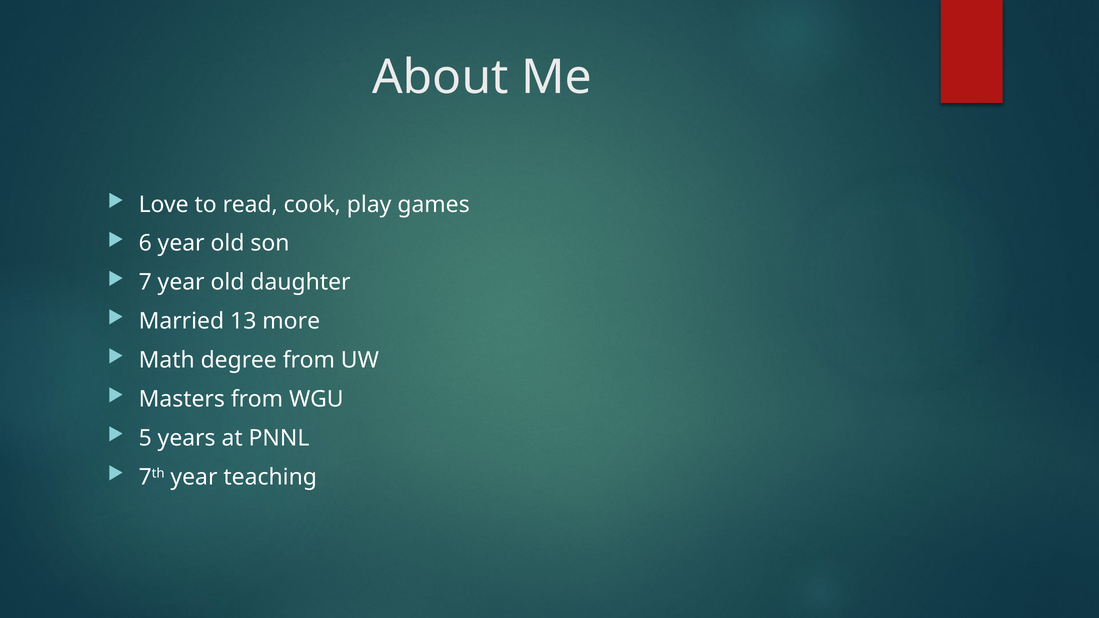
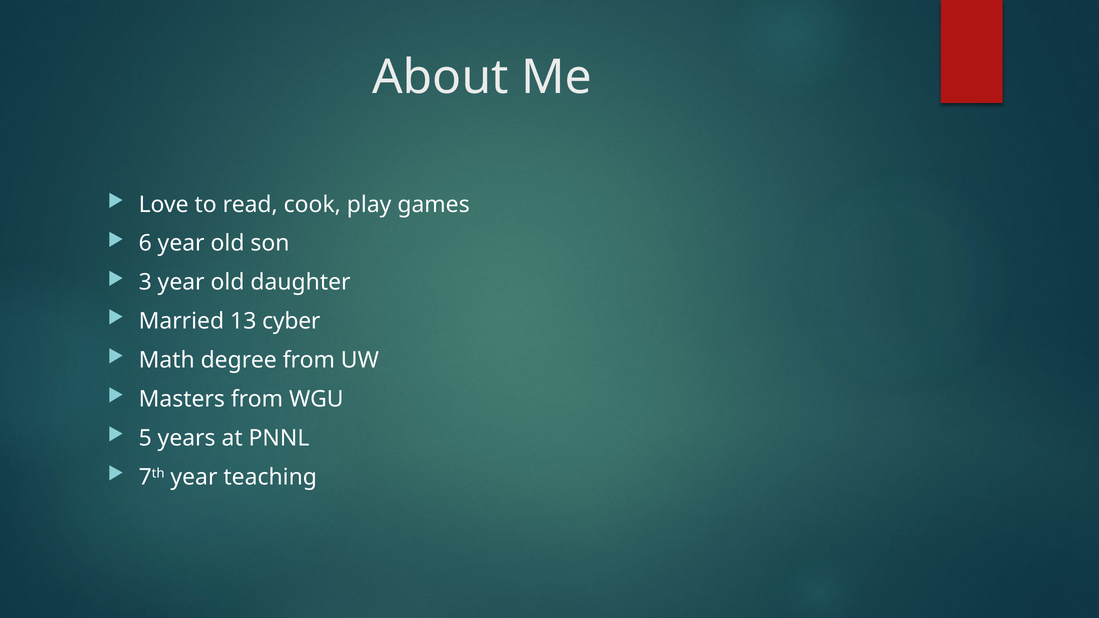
7: 7 -> 3
more: more -> cyber
